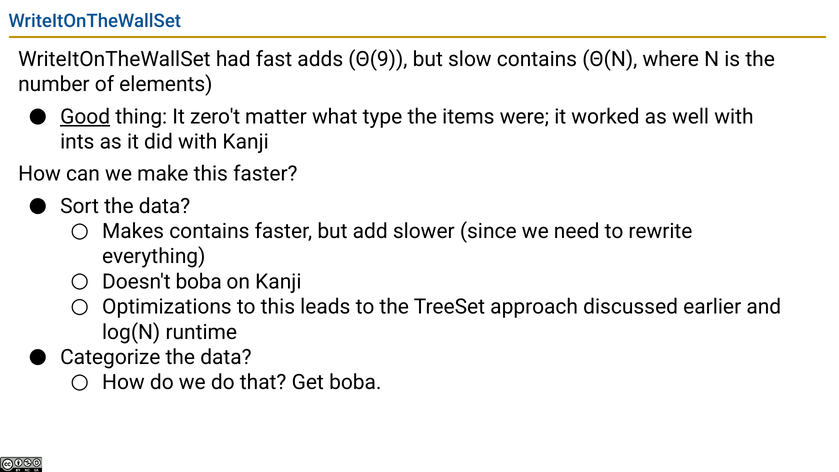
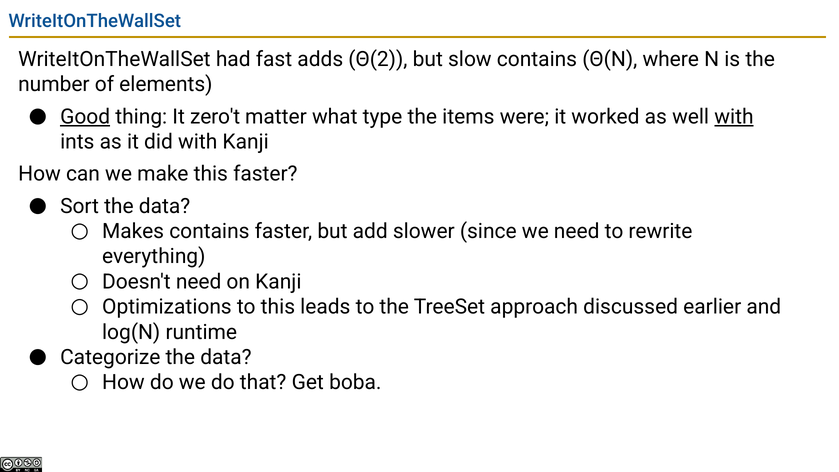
Θ(9: Θ(9 -> Θ(2
with at (734, 117) underline: none -> present
Doesn't boba: boba -> need
